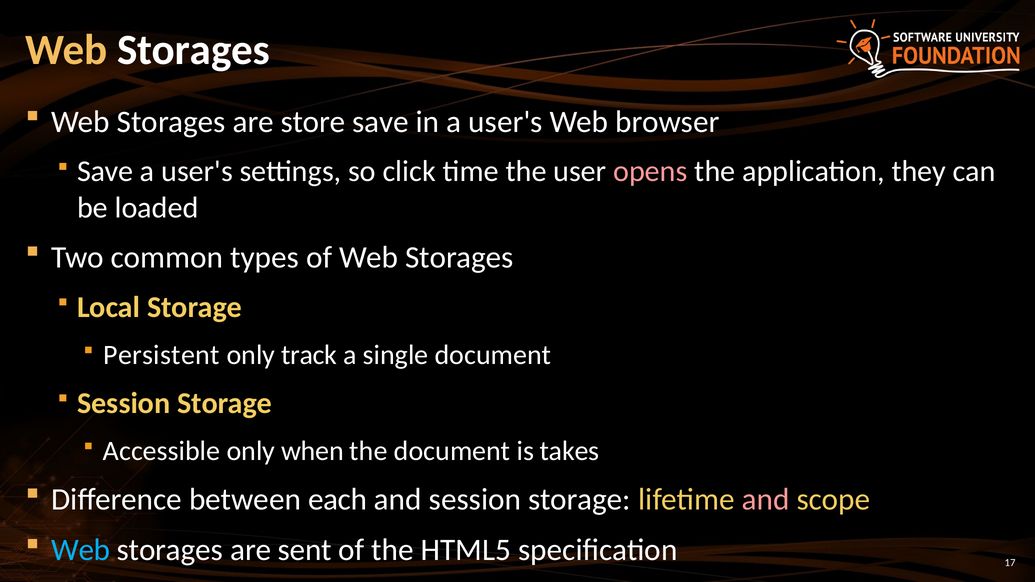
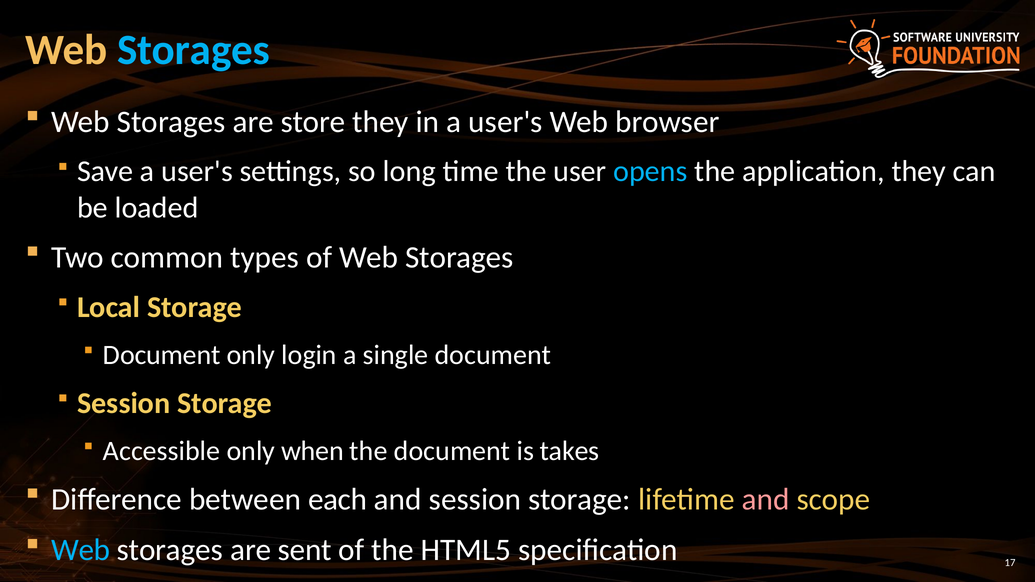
Storages at (194, 50) colour: white -> light blue
store save: save -> they
click: click -> long
opens colour: pink -> light blue
Persistent at (161, 355): Persistent -> Document
track: track -> login
